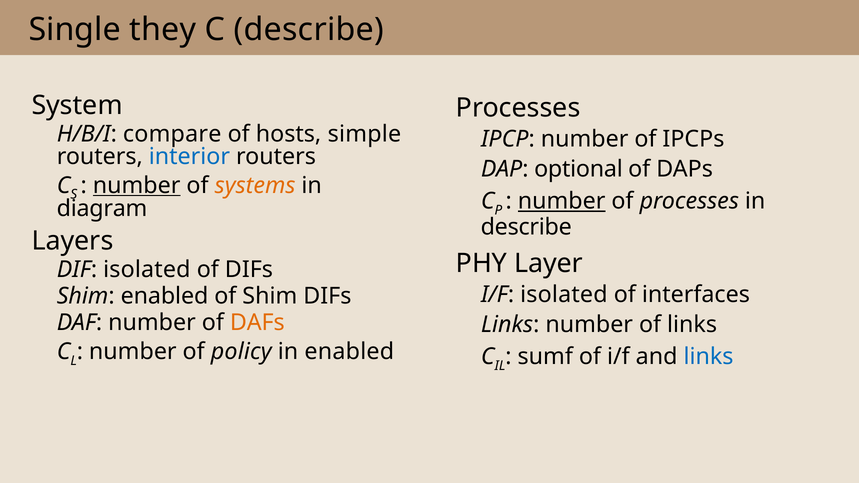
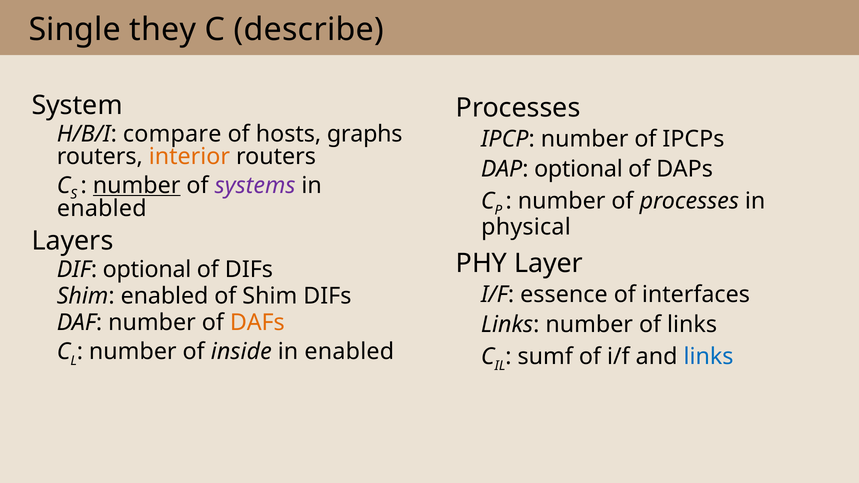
simple: simple -> graphs
interior colour: blue -> orange
systems colour: orange -> purple
number at (562, 201) underline: present -> none
diagram at (102, 209): diagram -> enabled
describe at (526, 227): describe -> physical
DIF isolated: isolated -> optional
I/F isolated: isolated -> essence
policy: policy -> inside
